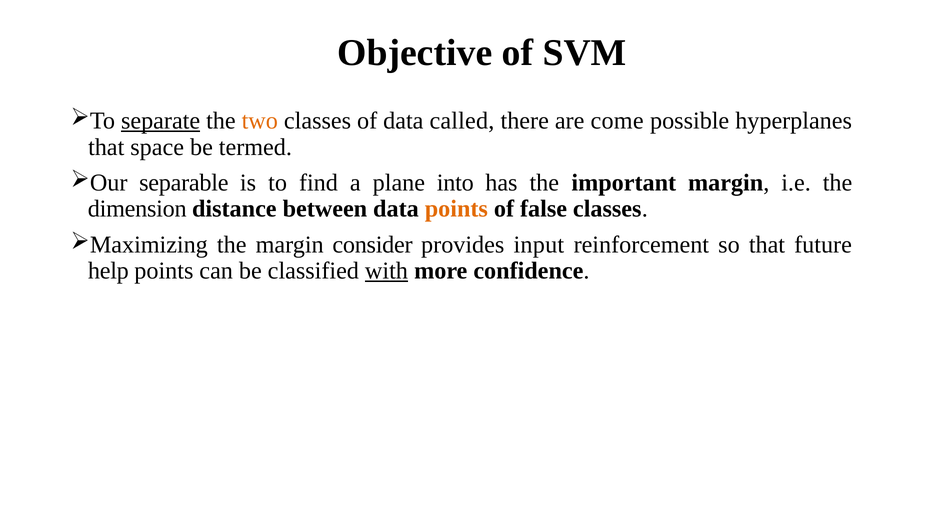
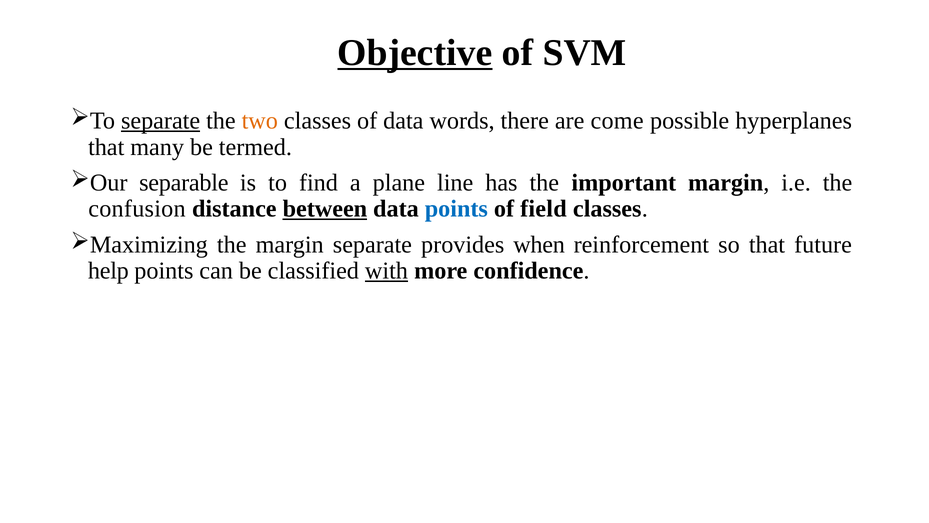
Objective underline: none -> present
called: called -> words
space: space -> many
into: into -> line
dimension: dimension -> confusion
between underline: none -> present
points at (456, 209) colour: orange -> blue
false: false -> field
margin consider: consider -> separate
input: input -> when
